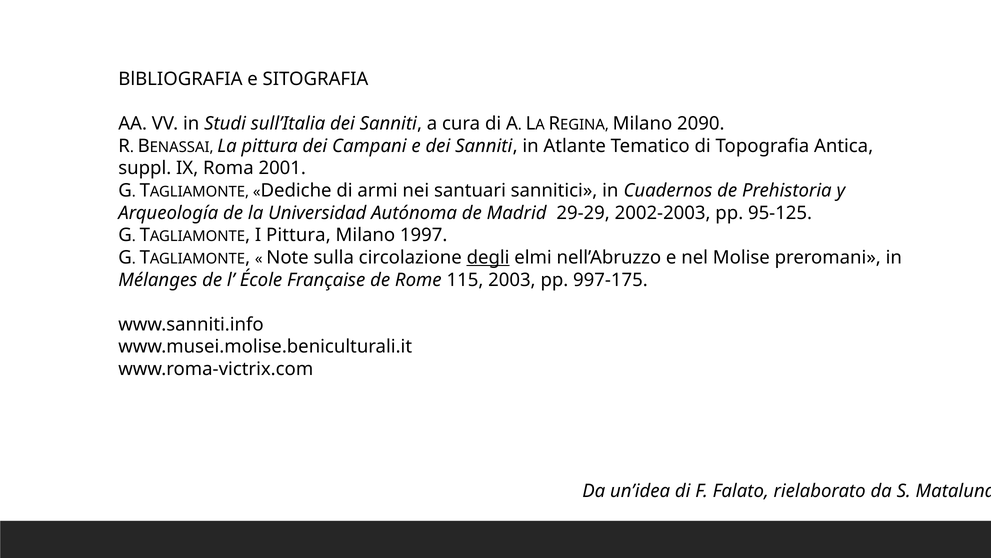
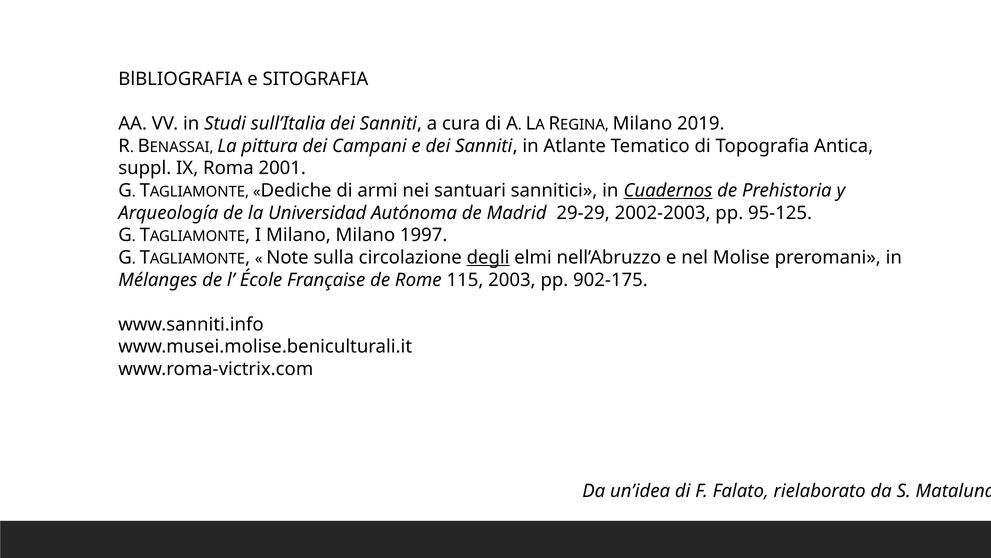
2090: 2090 -> 2019
Cuadernos underline: none -> present
I Pittura: Pittura -> Milano
997-175: 997-175 -> 902-175
